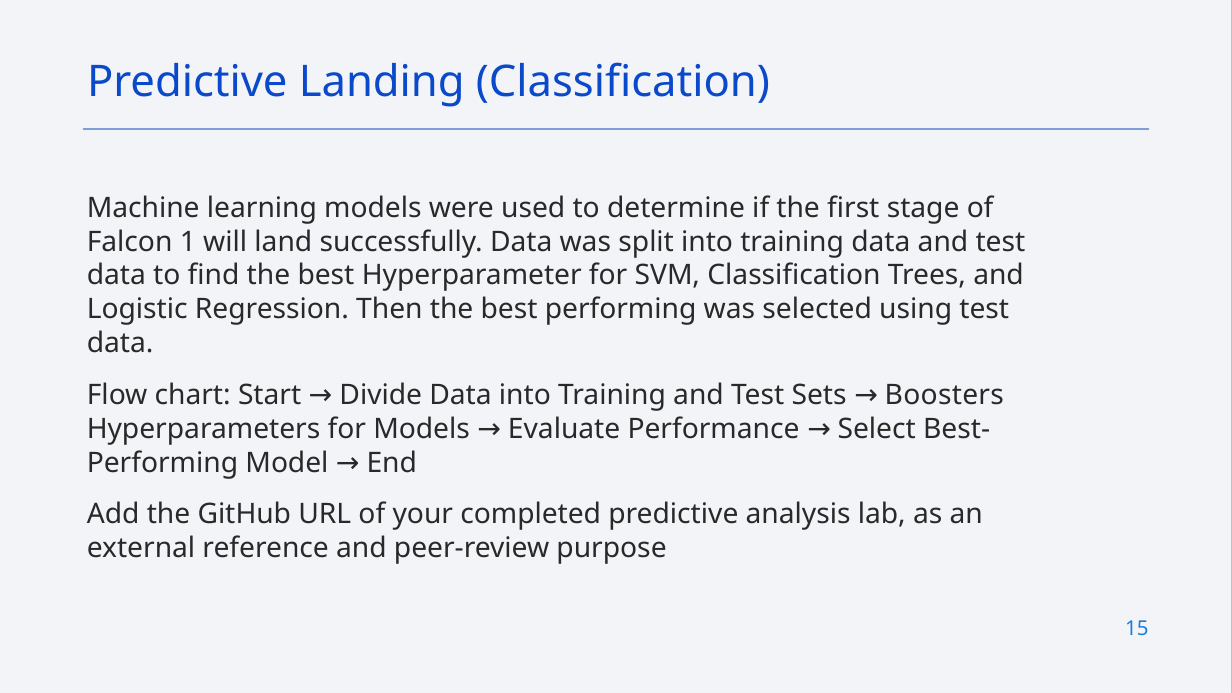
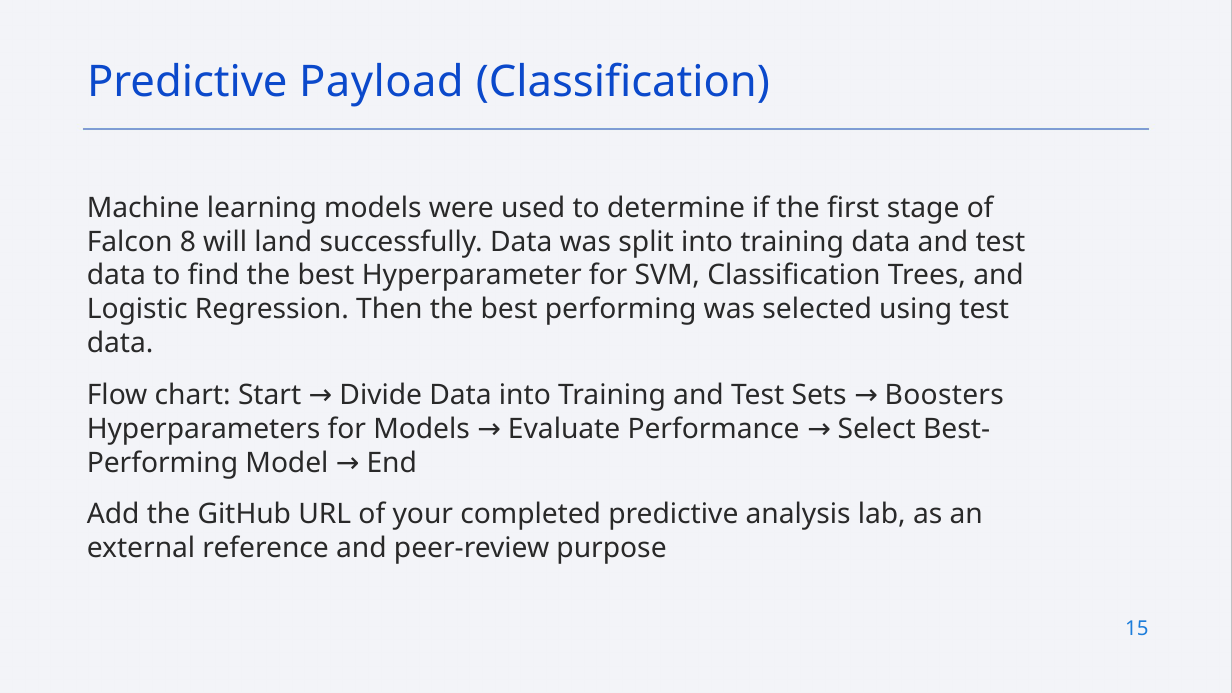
Landing: Landing -> Payload
1: 1 -> 8
